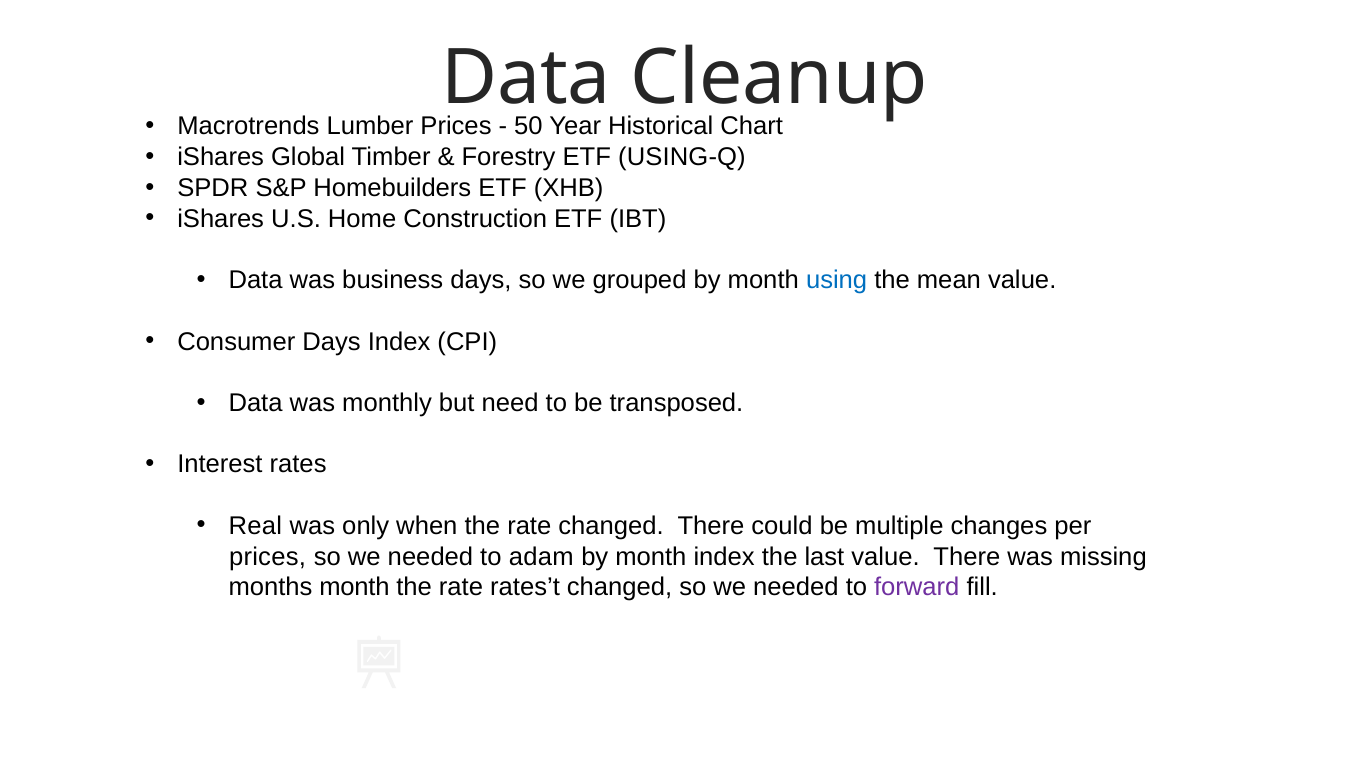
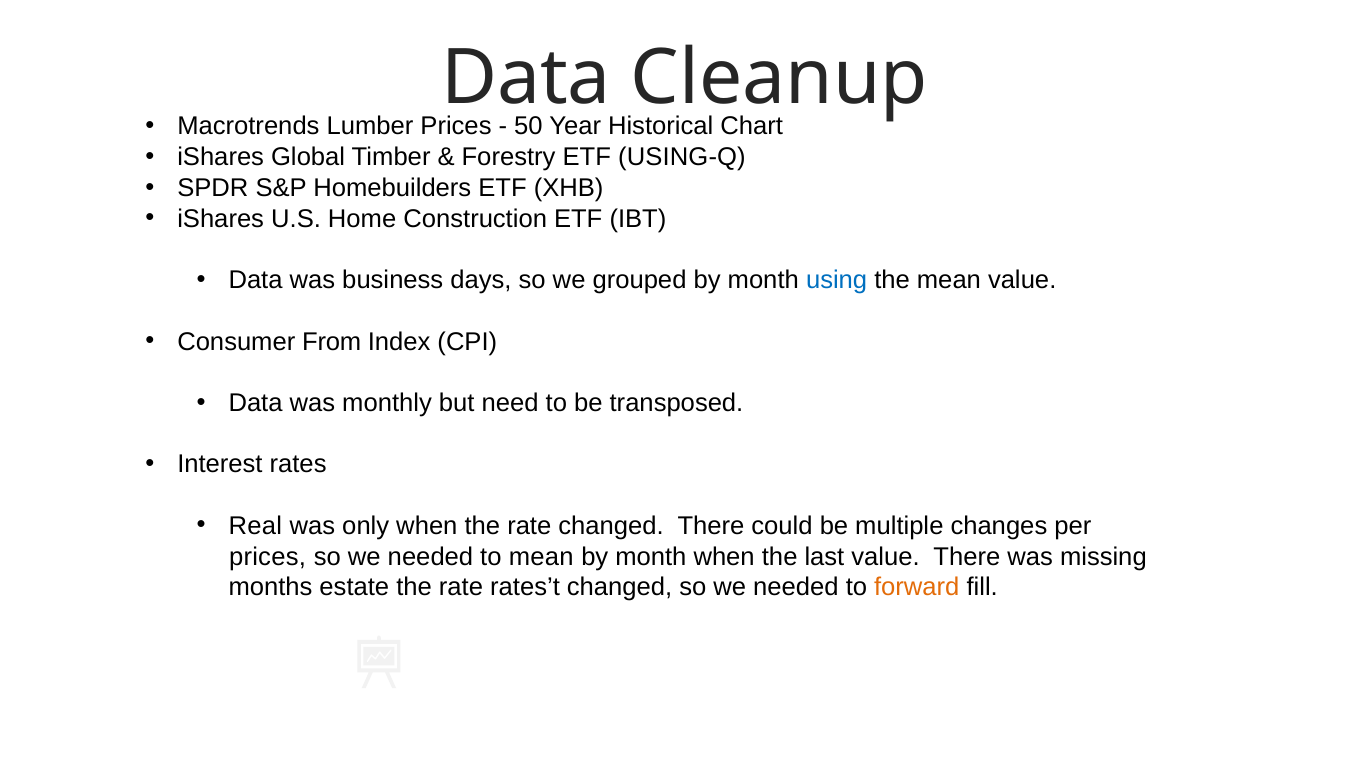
Consumer Days: Days -> From
to adam: adam -> mean
month index: index -> when
months month: month -> estate
forward colour: purple -> orange
